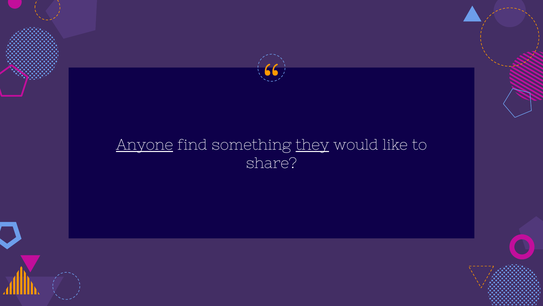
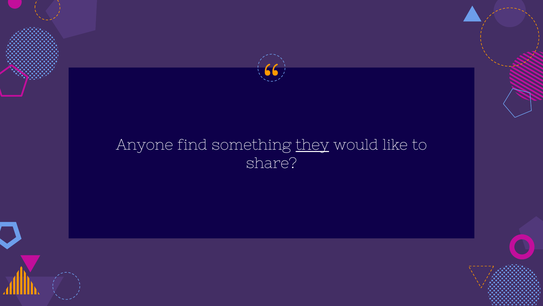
Anyone underline: present -> none
